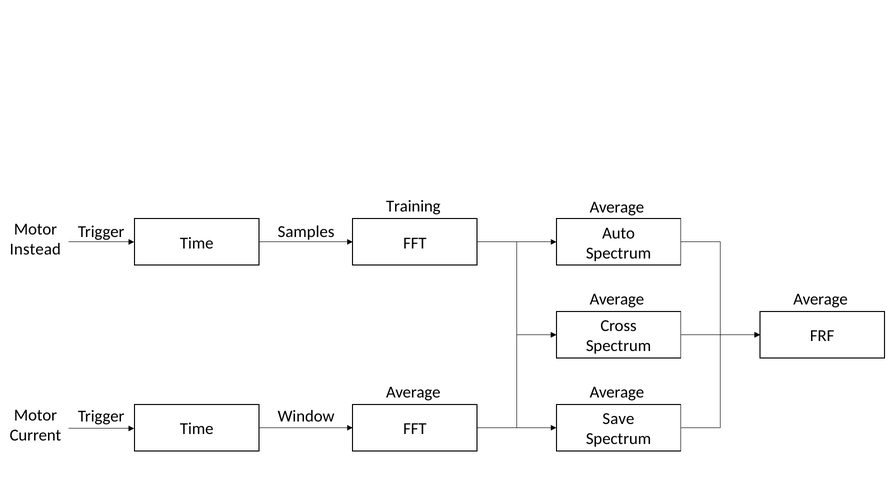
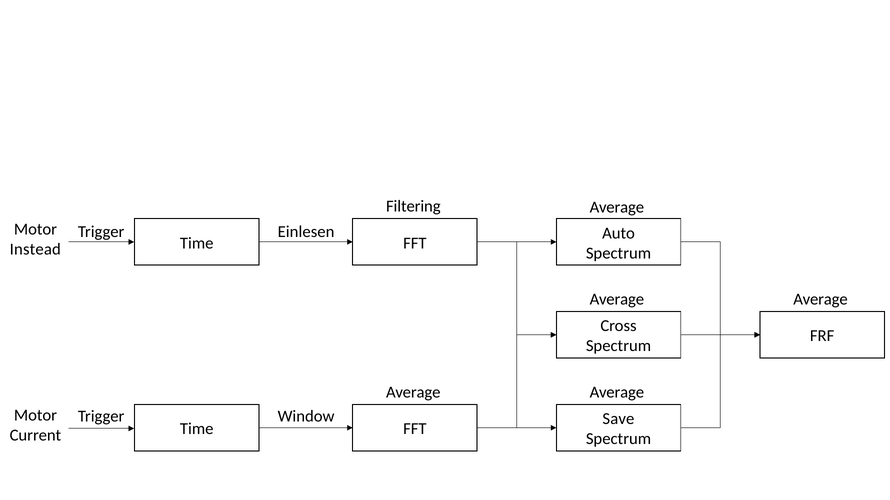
Training: Training -> Filtering
Samples: Samples -> Einlesen
